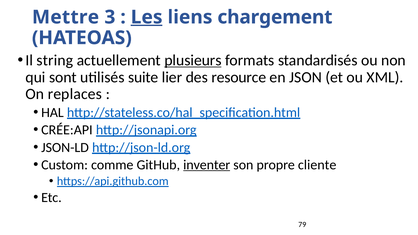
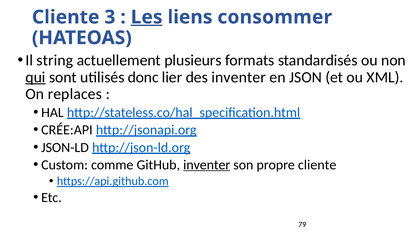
Mettre at (66, 17): Mettre -> Cliente
chargement: chargement -> consommer
plusieurs underline: present -> none
qui underline: none -> present
suite: suite -> donc
des resource: resource -> inventer
